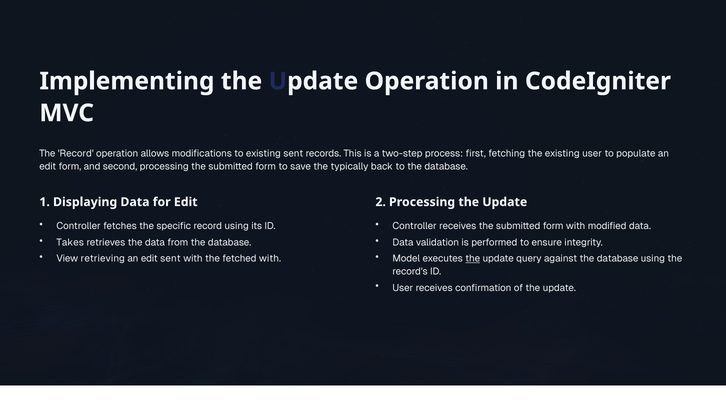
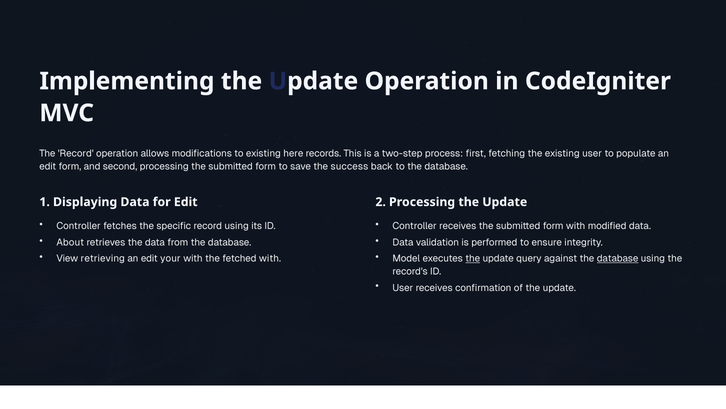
existing sent: sent -> here
typically: typically -> success
Takes: Takes -> About
edit sent: sent -> your
database at (618, 258) underline: none -> present
